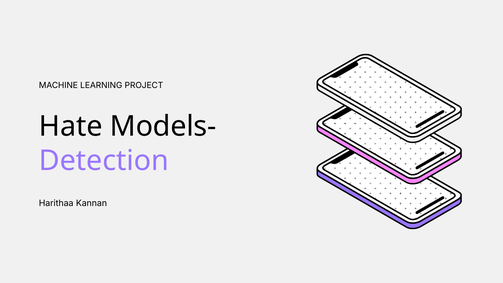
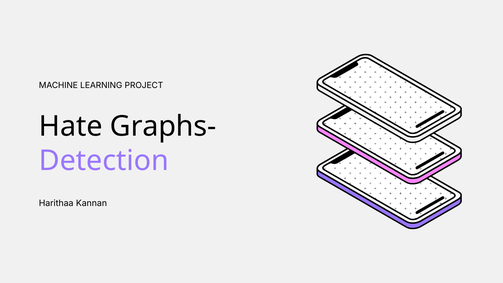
Models-: Models- -> Graphs-
